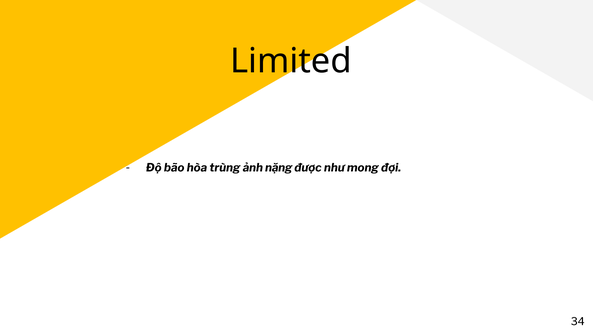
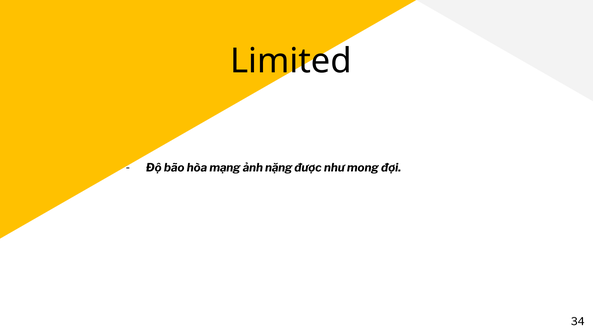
trùng: trùng -> mạng
